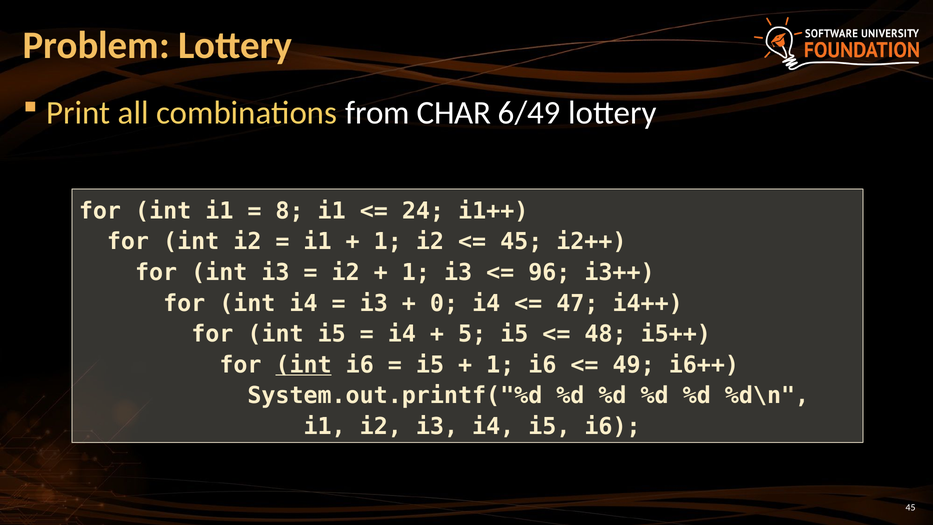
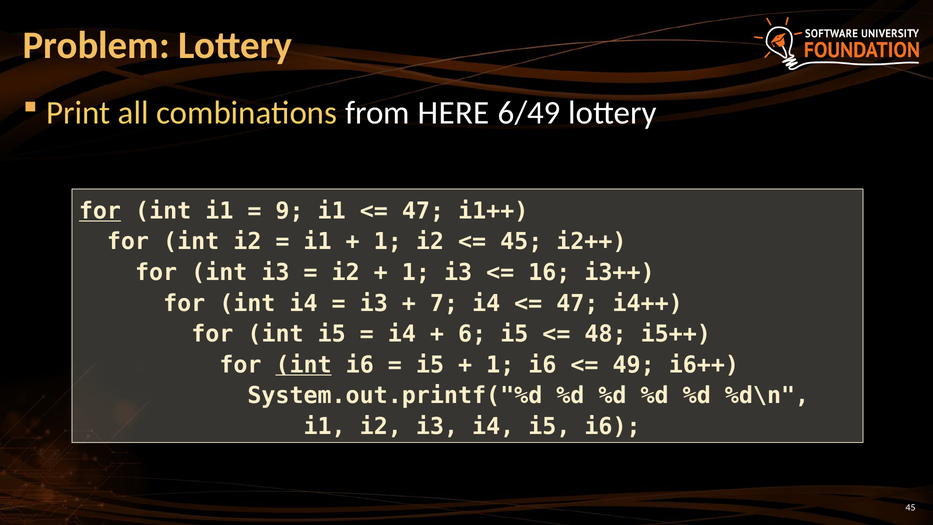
CHAR: CHAR -> HERE
for at (100, 211) underline: none -> present
8: 8 -> 9
24 at (423, 211): 24 -> 47
96: 96 -> 16
0: 0 -> 7
5: 5 -> 6
